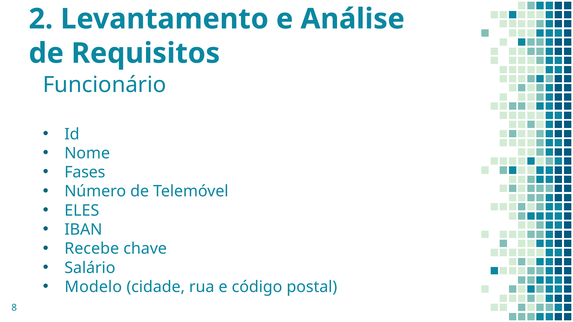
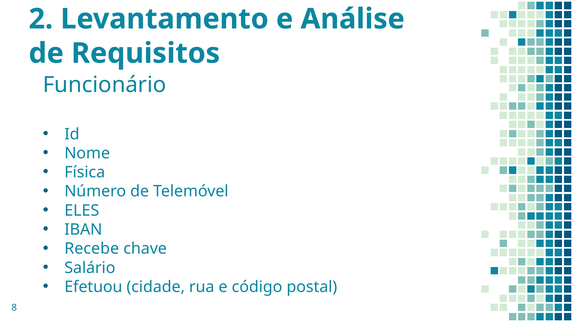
Fases: Fases -> Física
Modelo: Modelo -> Efetuou
